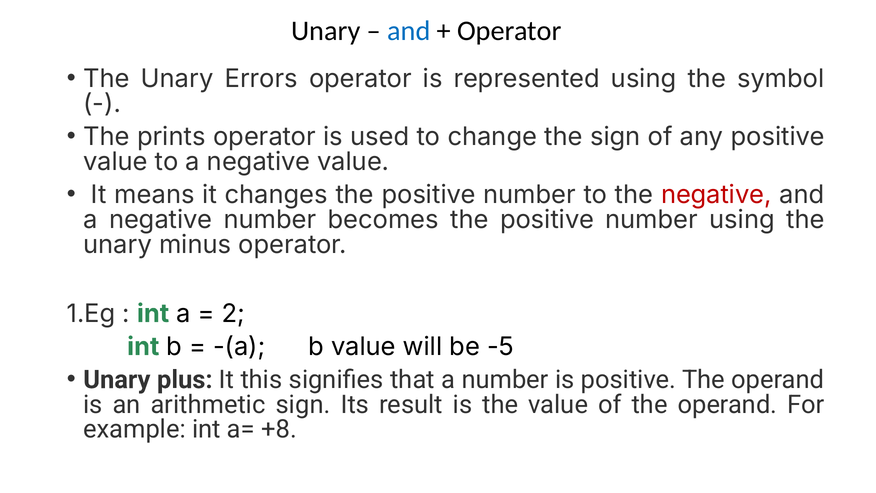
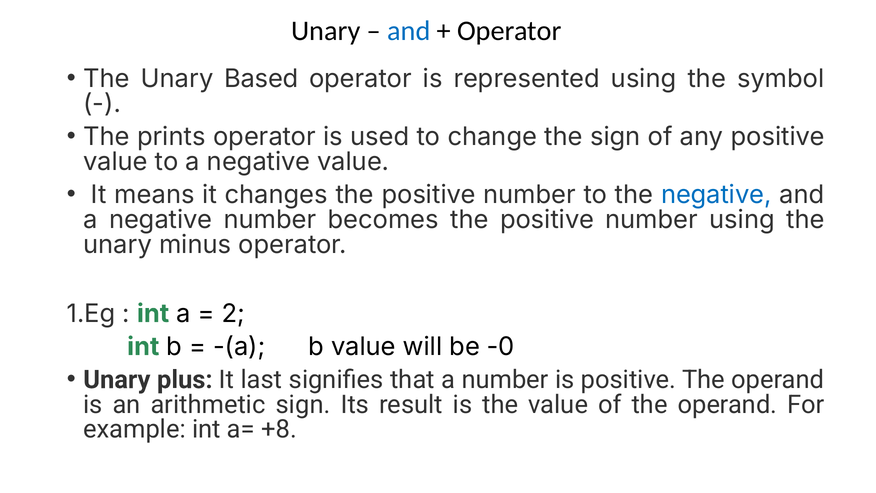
Errors: Errors -> Based
negative at (716, 195) colour: red -> blue
-5: -5 -> -0
this: this -> last
